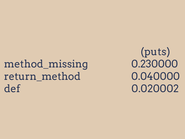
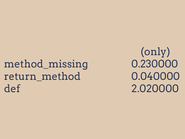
puts: puts -> only
0.020002: 0.020002 -> 2.020000
